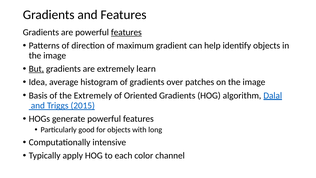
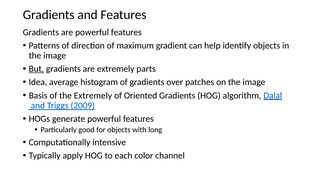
features at (126, 32) underline: present -> none
learn: learn -> parts
2015: 2015 -> 2009
